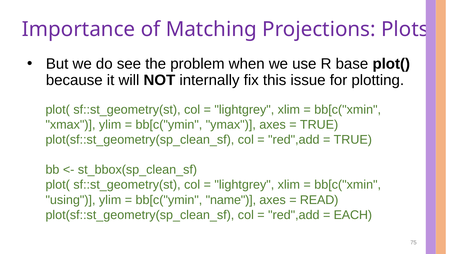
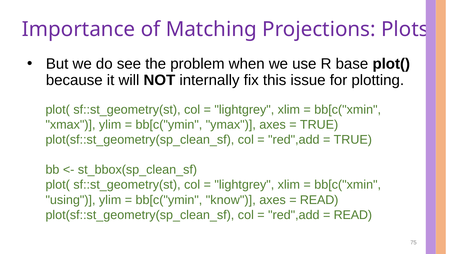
name: name -> know
EACH at (353, 215): EACH -> READ
